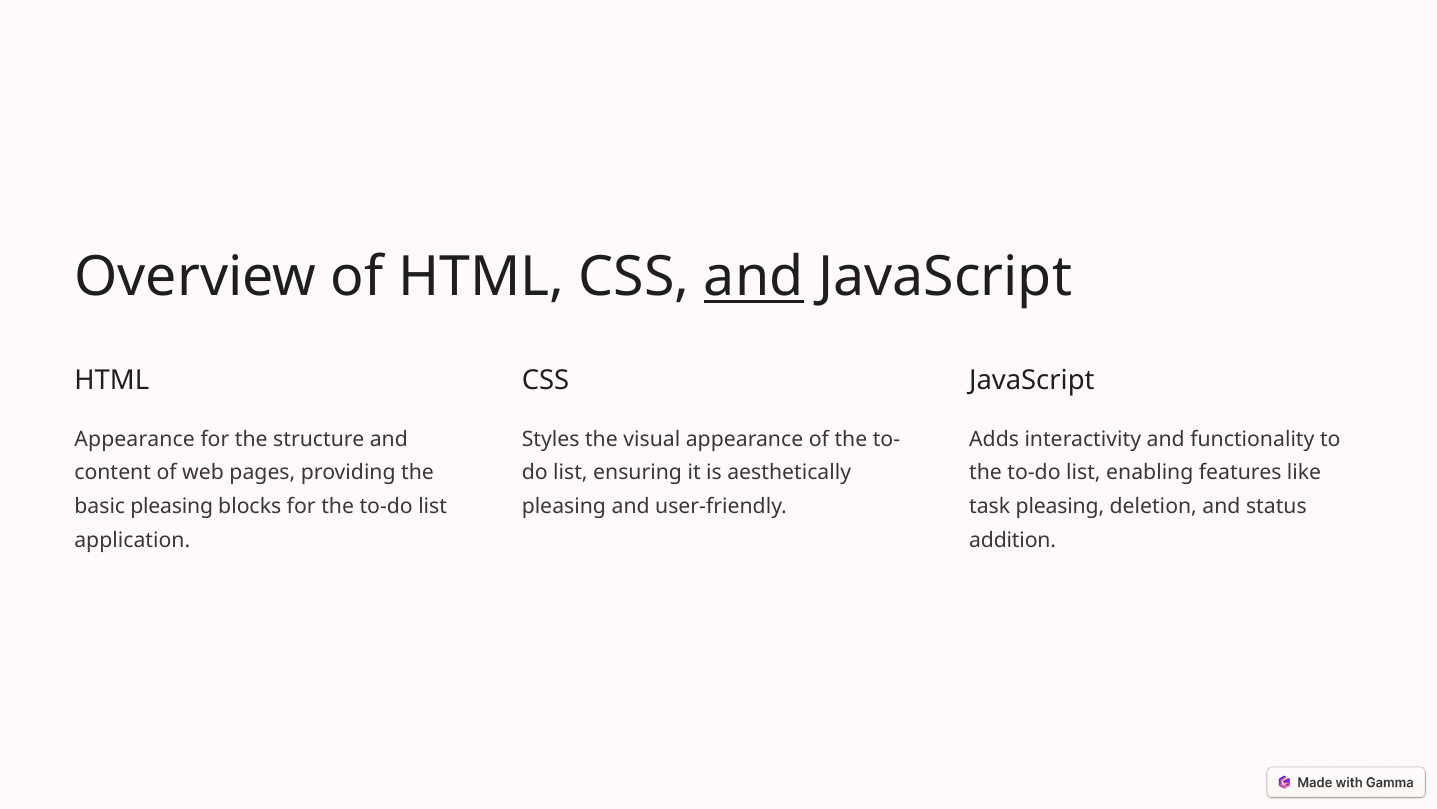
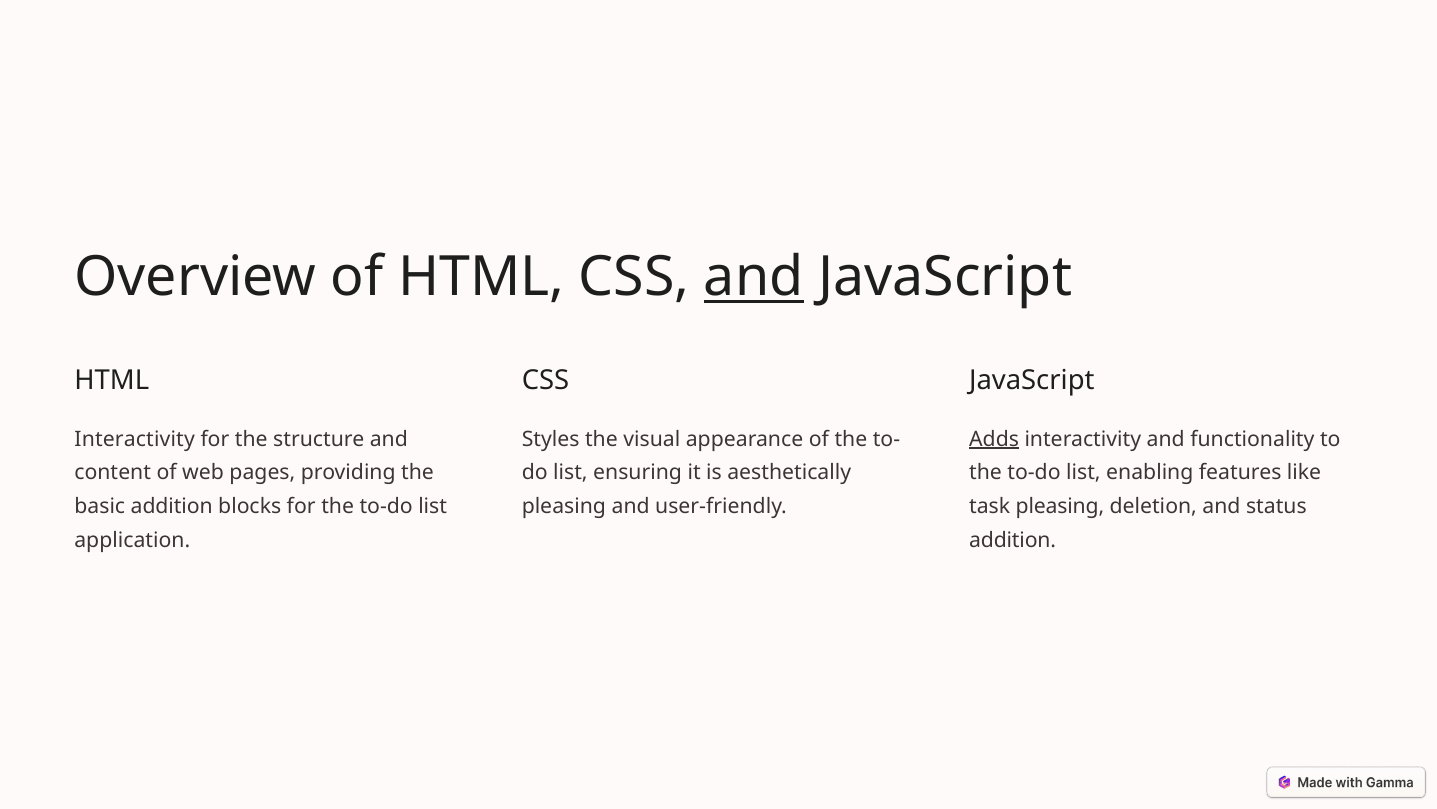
Appearance at (135, 439): Appearance -> Interactivity
Adds underline: none -> present
basic pleasing: pleasing -> addition
